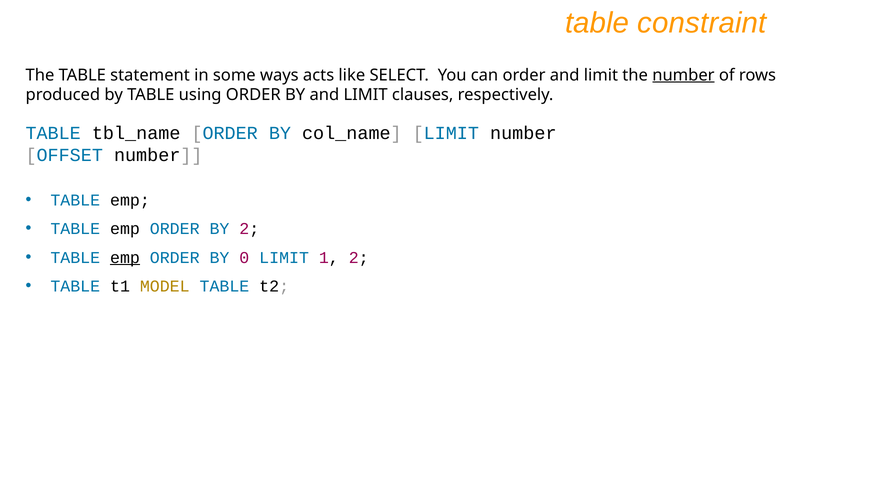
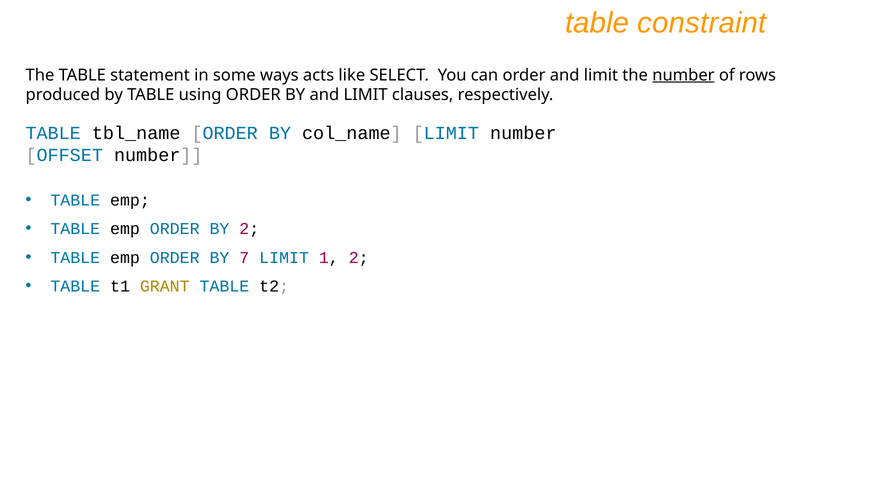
emp at (125, 258) underline: present -> none
0: 0 -> 7
MODEL: MODEL -> GRANT
